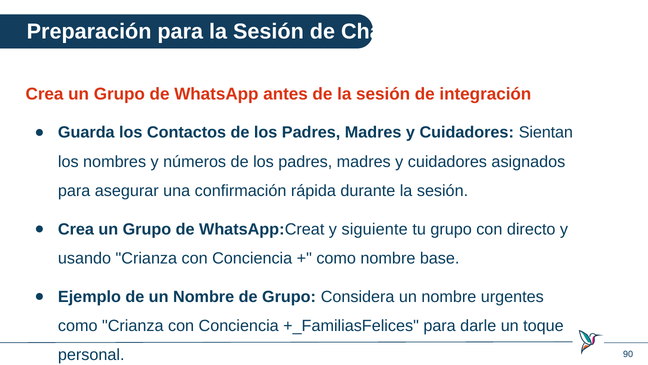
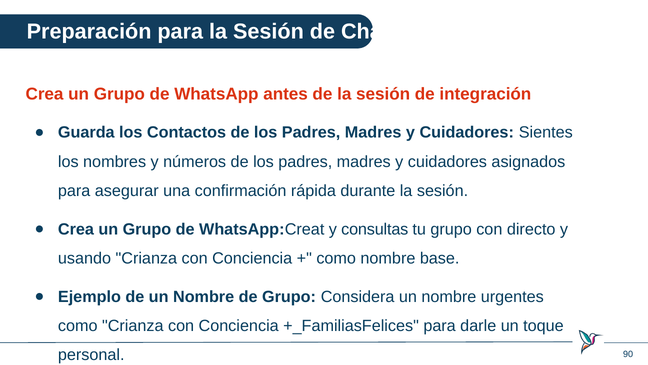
Sientan: Sientan -> Sientes
siguiente: siguiente -> consultas
